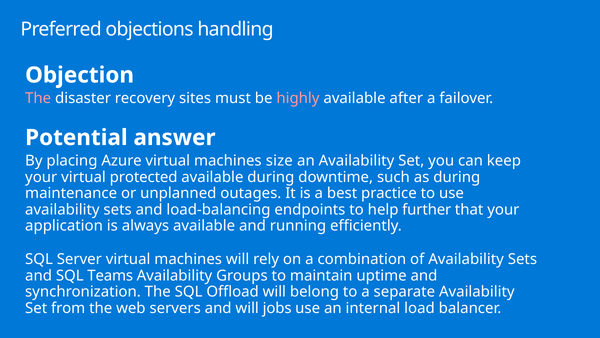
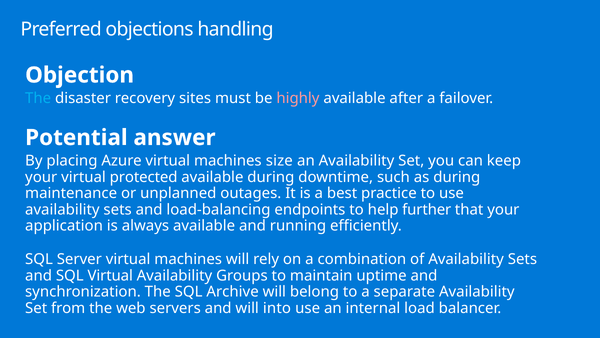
The at (38, 98) colour: pink -> light blue
SQL Teams: Teams -> Virtual
Offload: Offload -> Archive
jobs: jobs -> into
